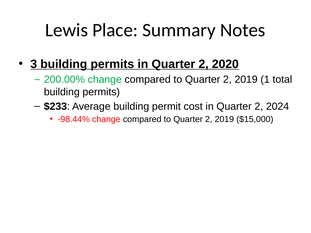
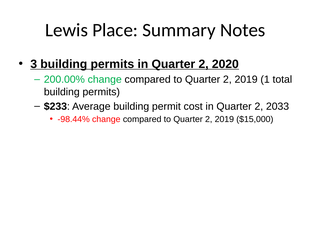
2024: 2024 -> 2033
